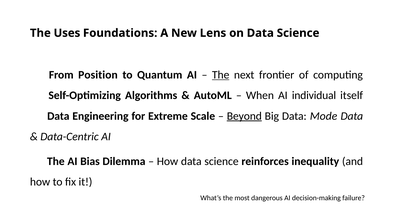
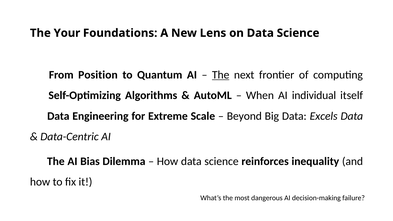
Uses: Uses -> Your
Beyond underline: present -> none
Mode: Mode -> Excels
